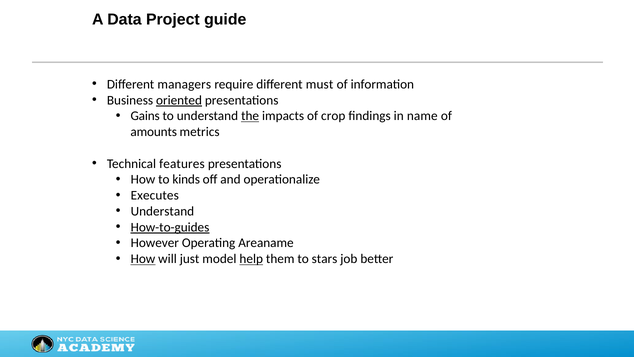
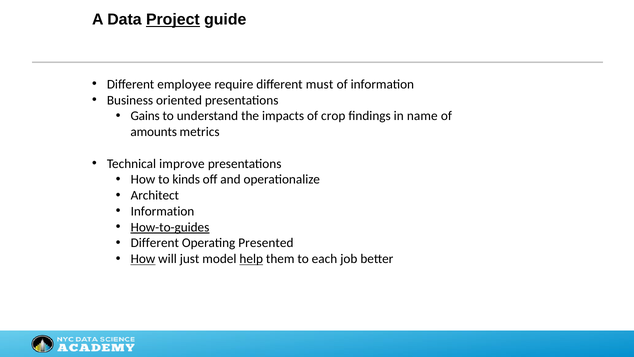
Project underline: none -> present
managers: managers -> employee
oriented underline: present -> none
the underline: present -> none
features: features -> improve
Executes: Executes -> Architect
Understand at (162, 211): Understand -> Information
However at (155, 243): However -> Different
Areaname: Areaname -> Presented
stars: stars -> each
